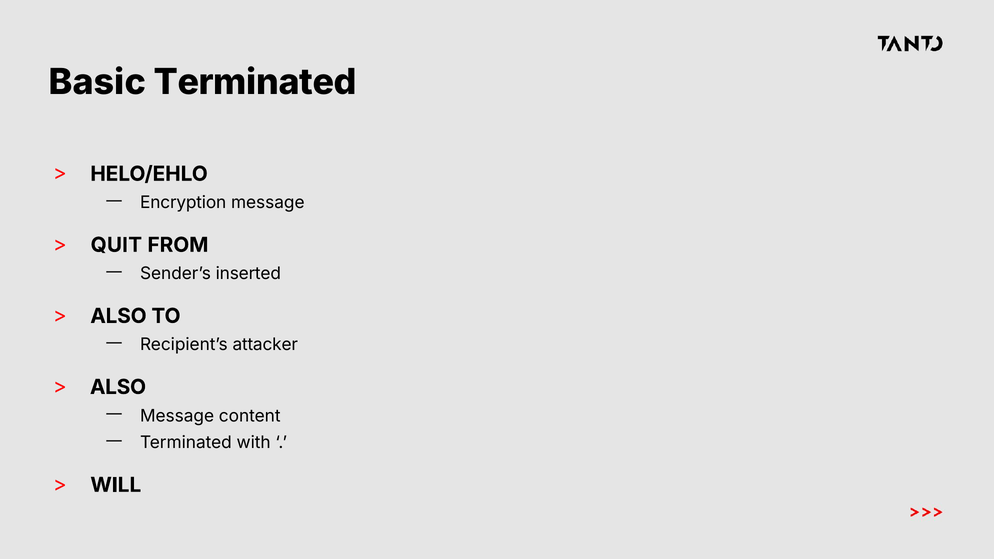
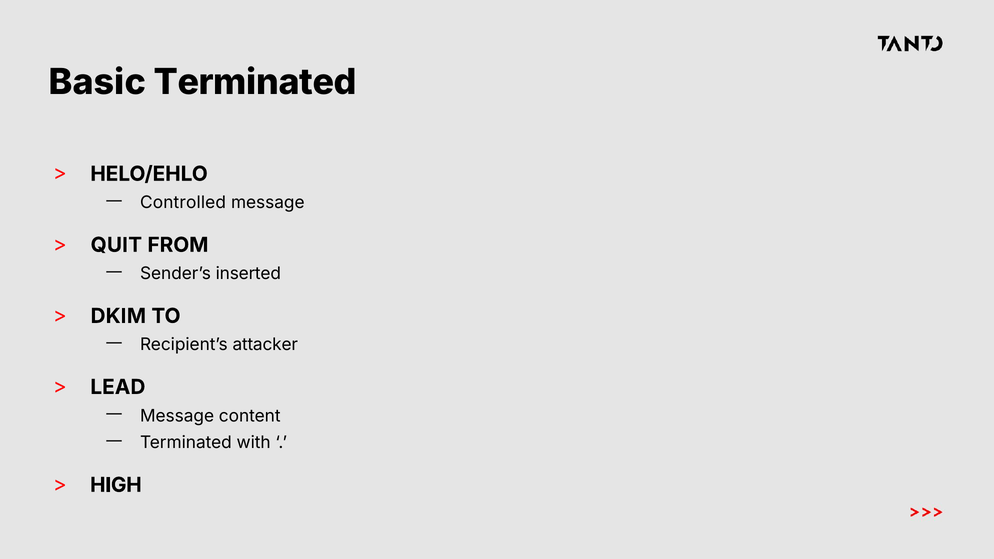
Encryption: Encryption -> Controlled
ALSO at (118, 316): ALSO -> DKIM
ALSO at (118, 387): ALSO -> LEAD
WILL: WILL -> HIGH
